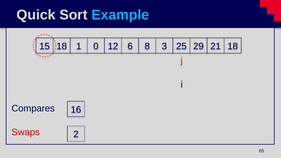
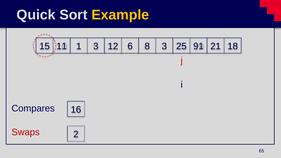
Example colour: light blue -> yellow
18 at (62, 46): 18 -> 11
1 0: 0 -> 3
29: 29 -> 91
